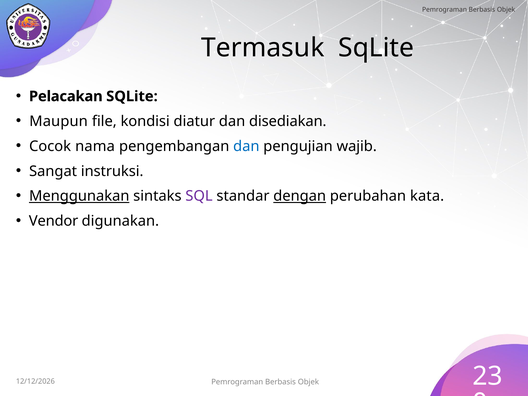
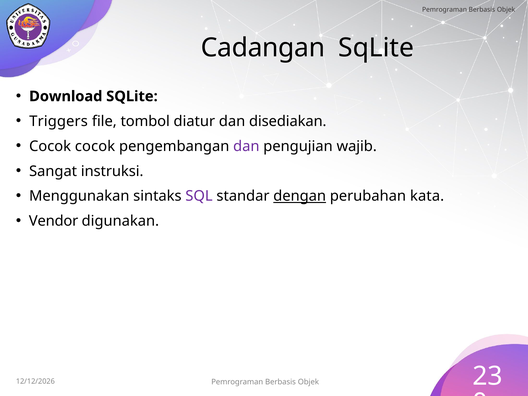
Termasuk: Termasuk -> Cadangan
Pelacakan: Pelacakan -> Download
Maupun: Maupun -> Triggers
kondisi: kondisi -> tombol
Cocok nama: nama -> cocok
dan at (246, 146) colour: blue -> purple
Menggunakan underline: present -> none
